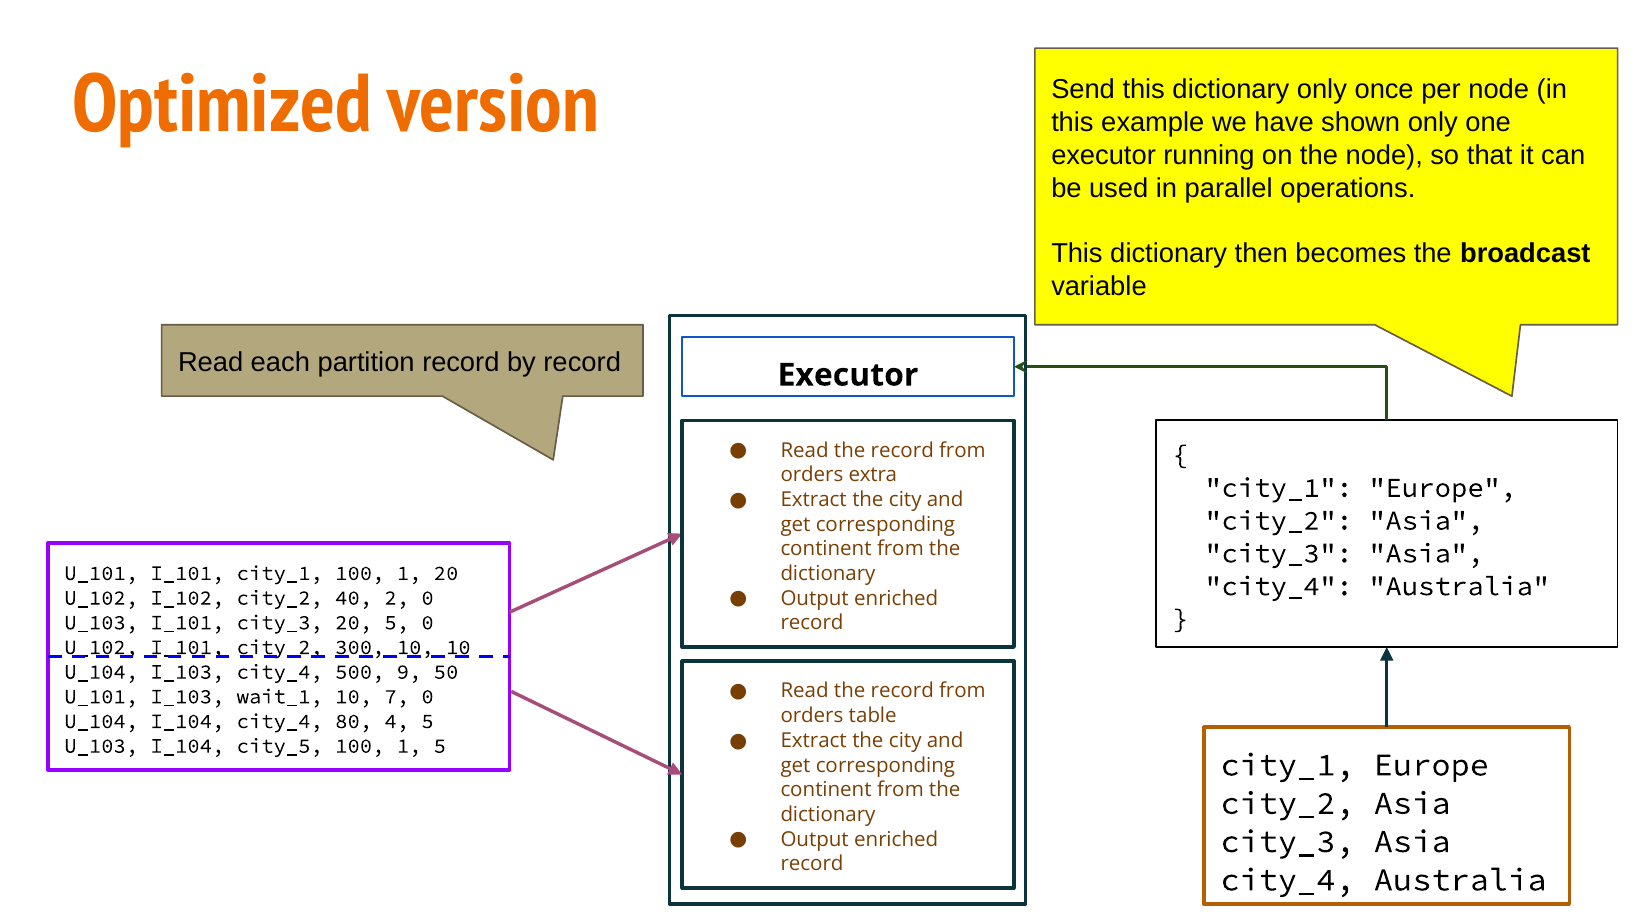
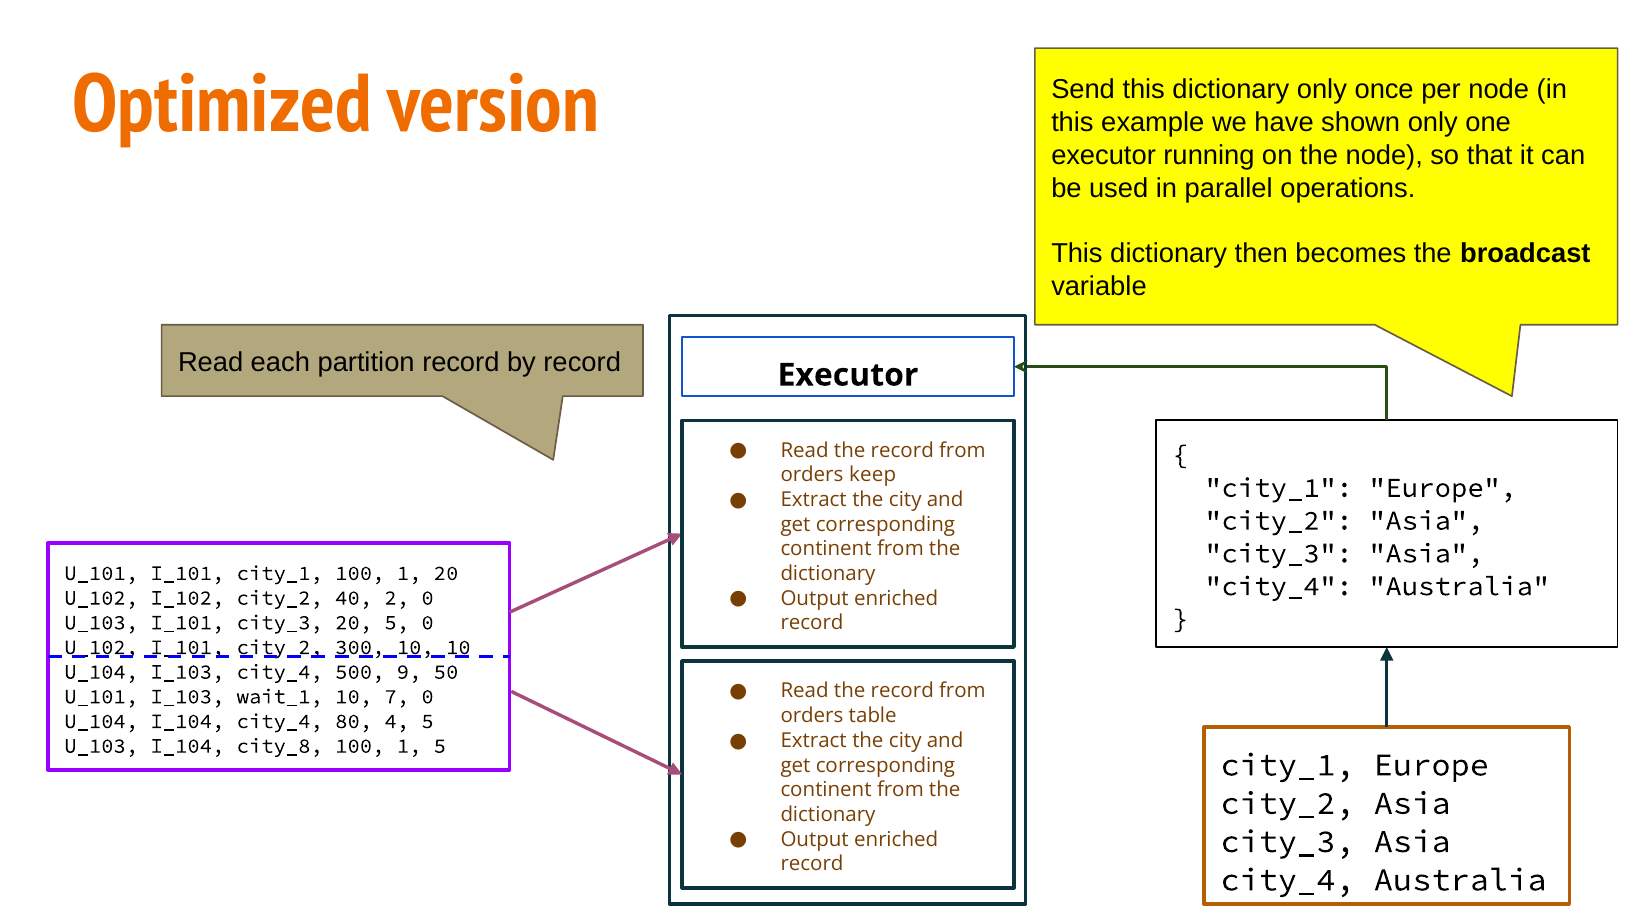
extra: extra -> keep
city_5: city_5 -> city_8
